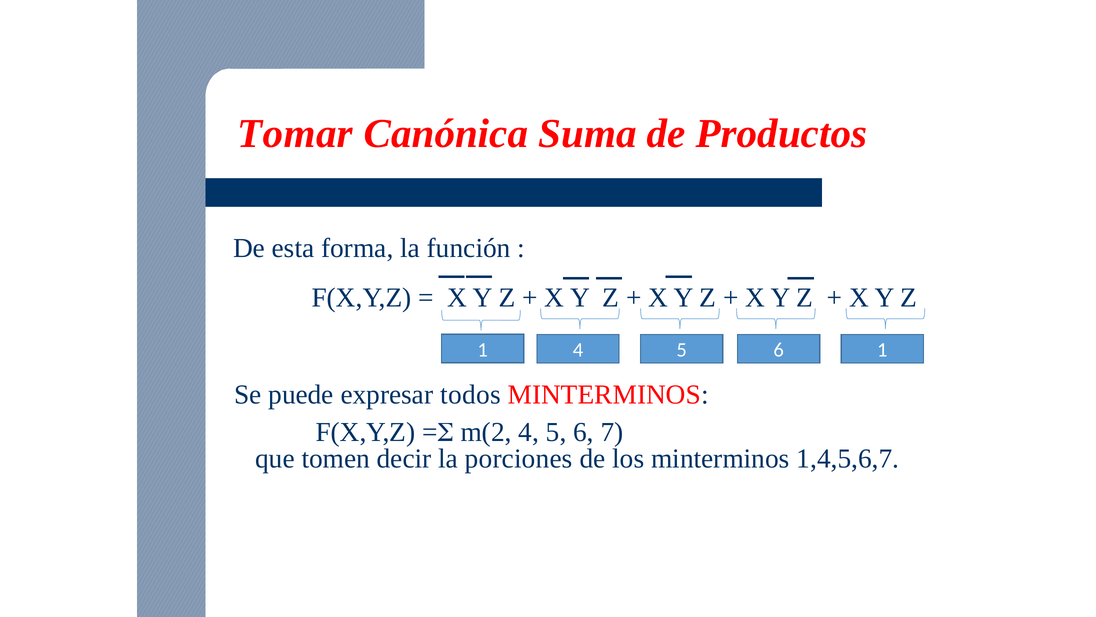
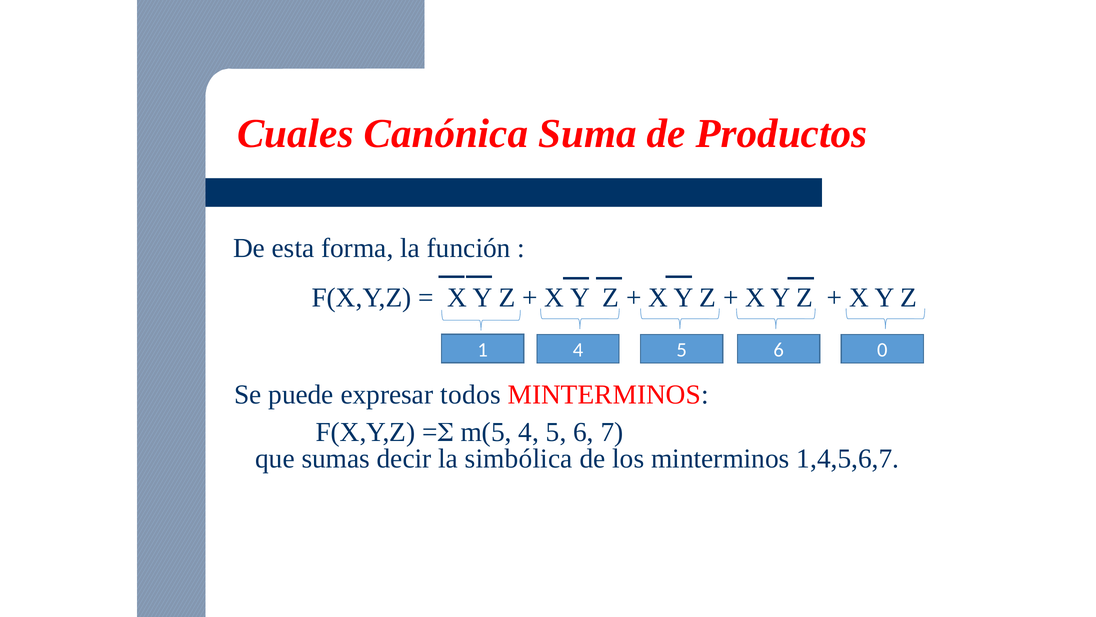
Tomar: Tomar -> Cuales
6 1: 1 -> 0
m(2: m(2 -> m(5
tomen: tomen -> sumas
porciones: porciones -> simbólica
